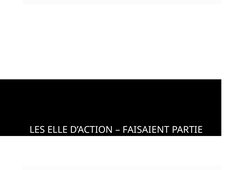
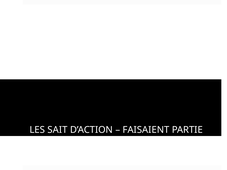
ELLE: ELLE -> SAIT
